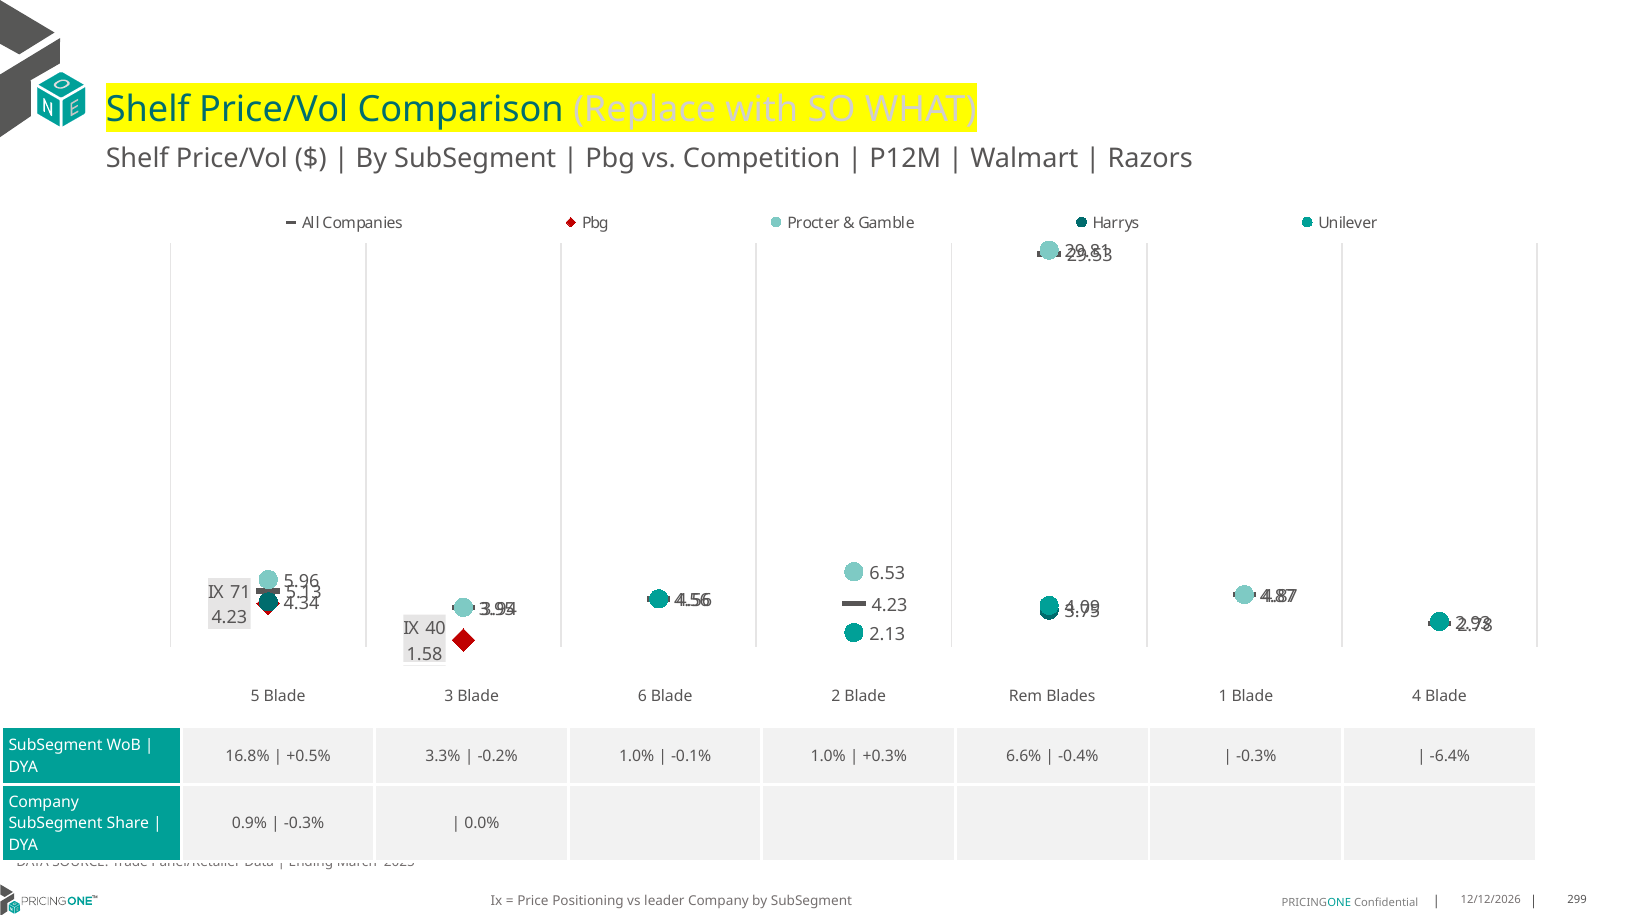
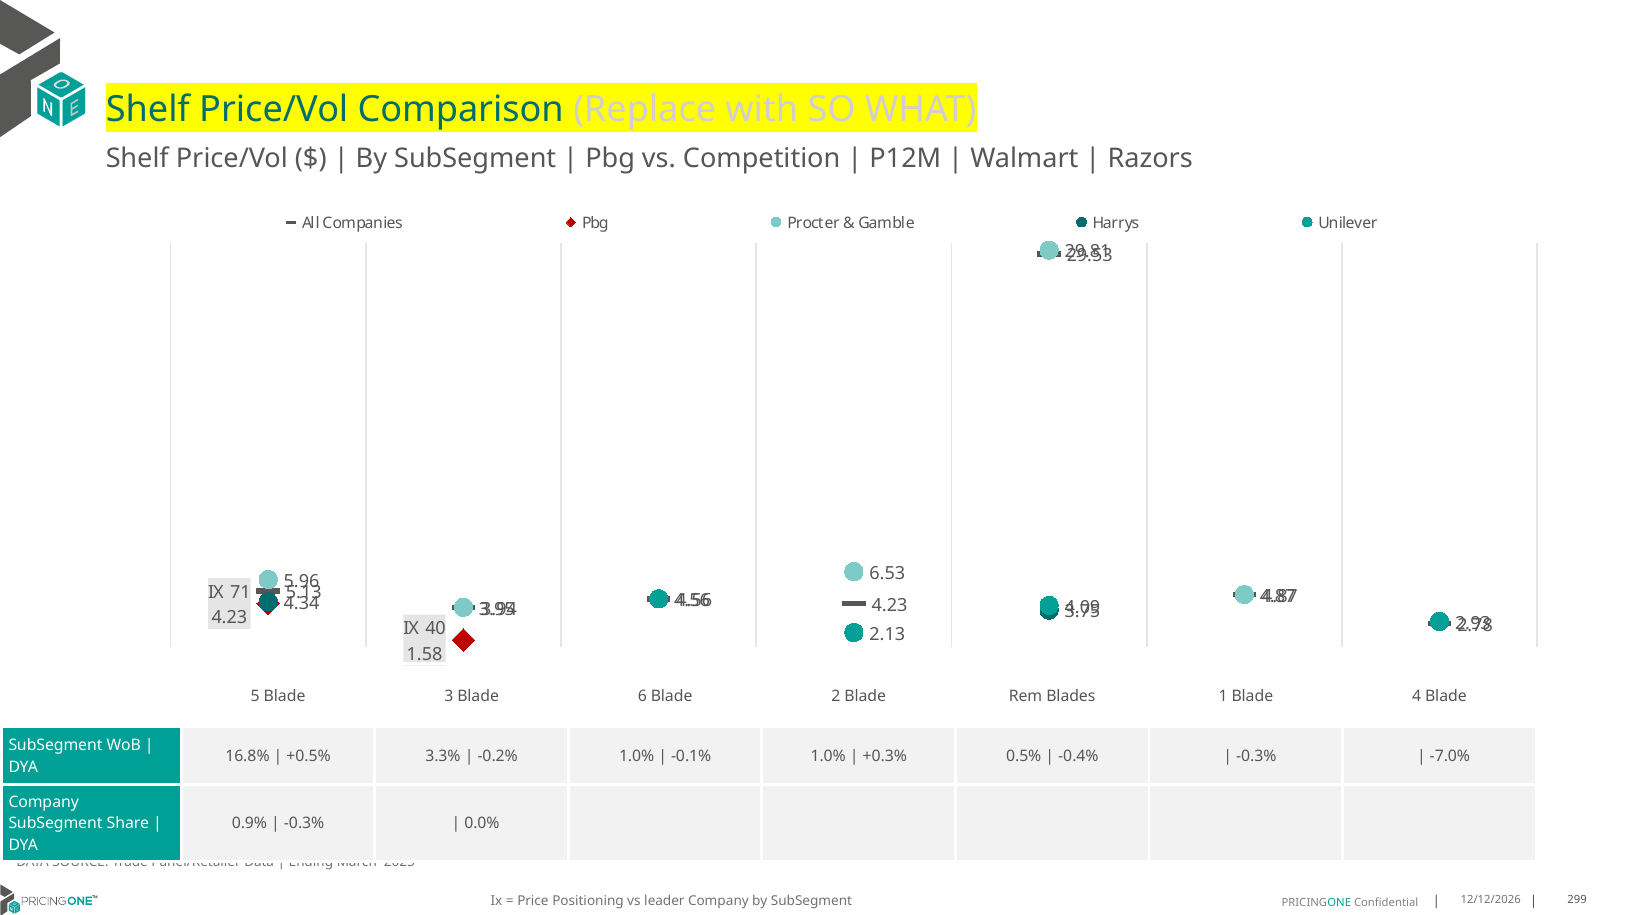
6.6%: 6.6% -> 0.5%
-6.4%: -6.4% -> -7.0%
